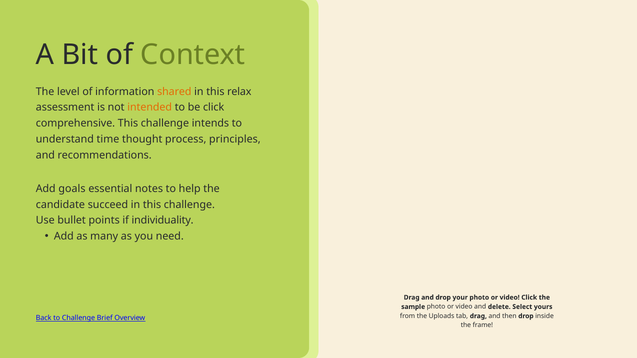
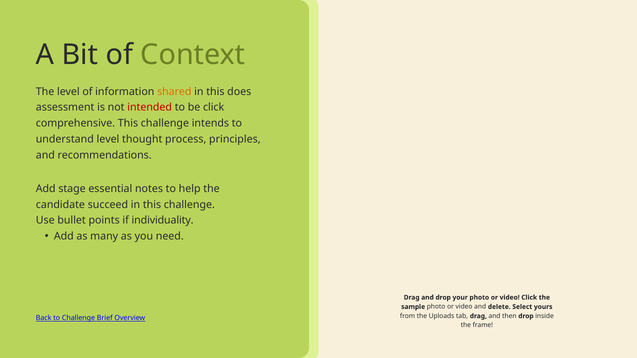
relax: relax -> does
intended colour: orange -> red
understand time: time -> level
goals: goals -> stage
